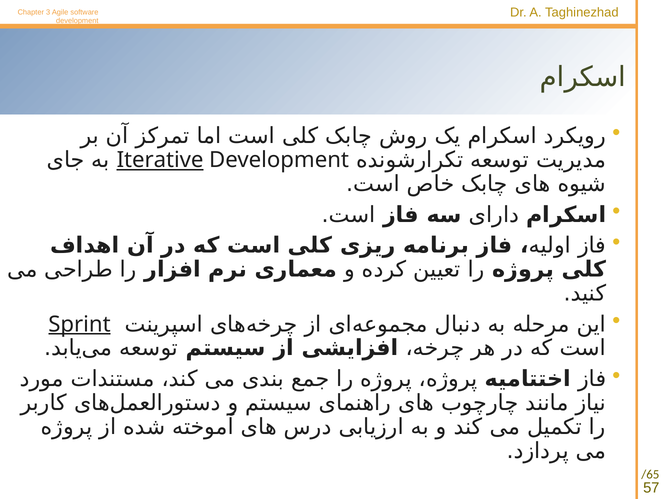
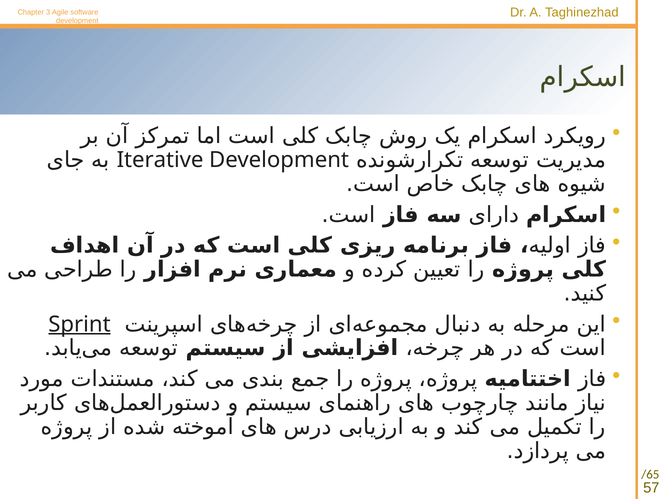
Iterative underline: present -> none
